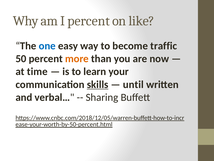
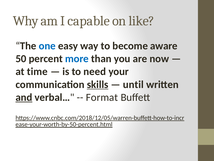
I percent: percent -> capable
traffic: traffic -> aware
more colour: orange -> blue
learn: learn -> need
and underline: none -> present
Sharing: Sharing -> Format
